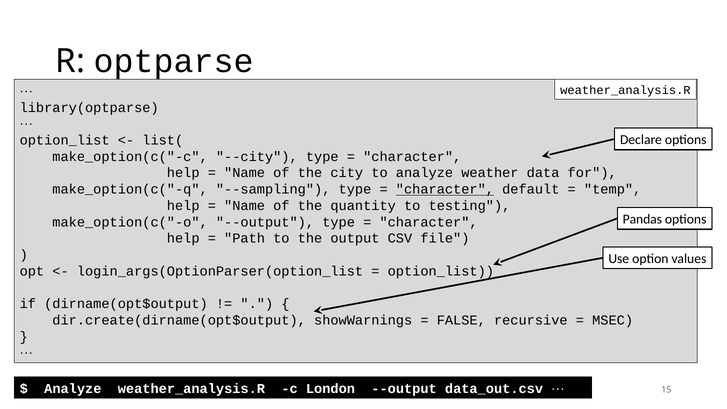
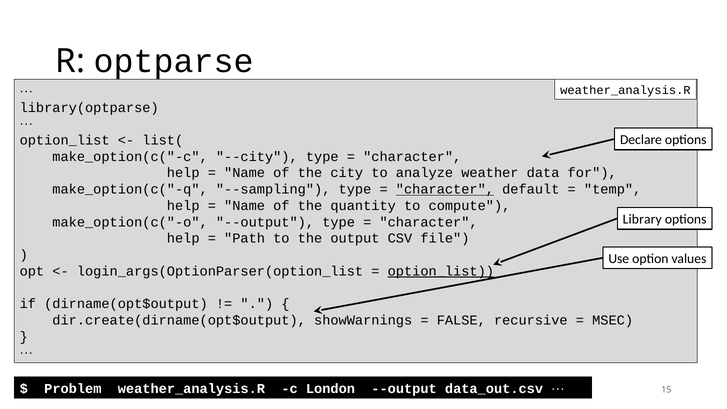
testing: testing -> compute
Pandas: Pandas -> Library
option_list at (441, 271) underline: none -> present
Analyze at (73, 388): Analyze -> Problem
